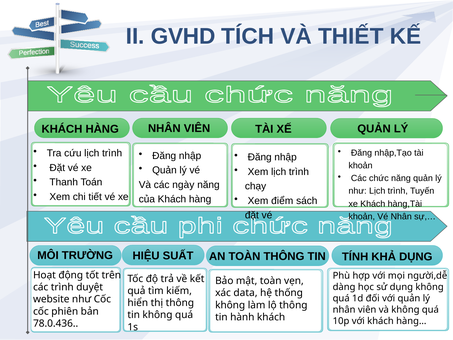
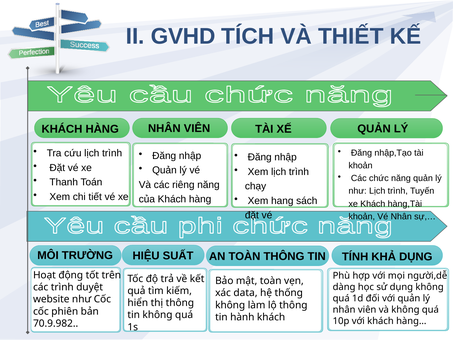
ngày: ngày -> riêng
điểm: điểm -> hang
78.0.436: 78.0.436 -> 70.9.982
